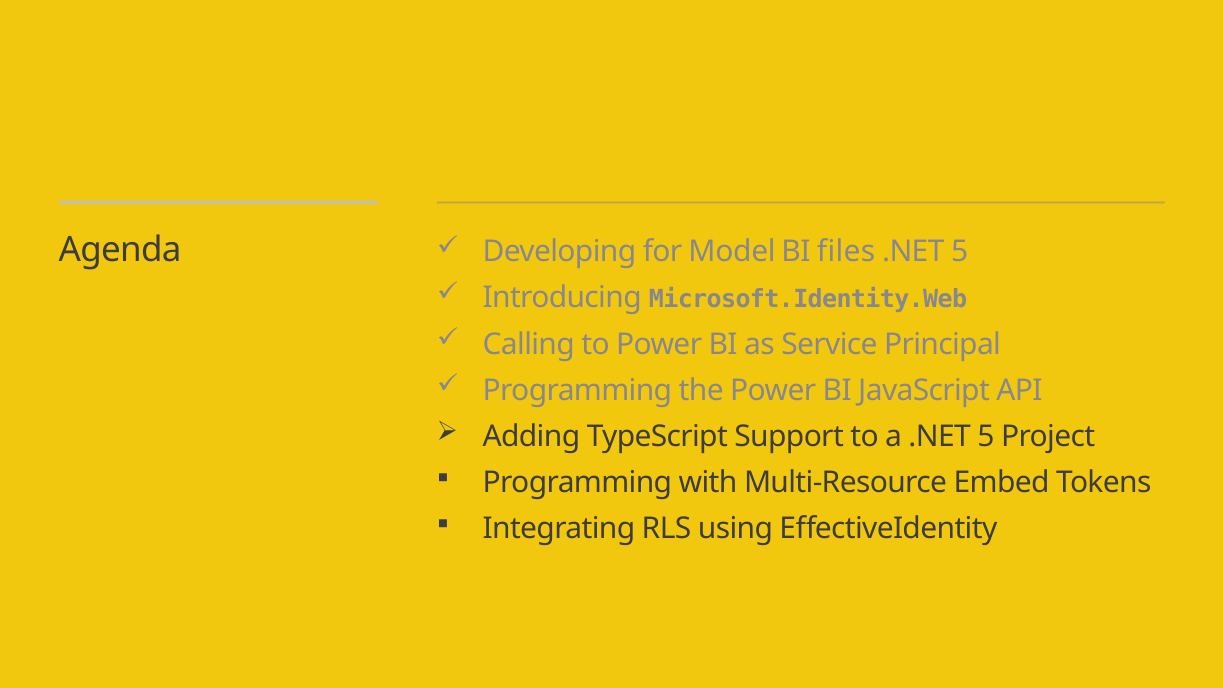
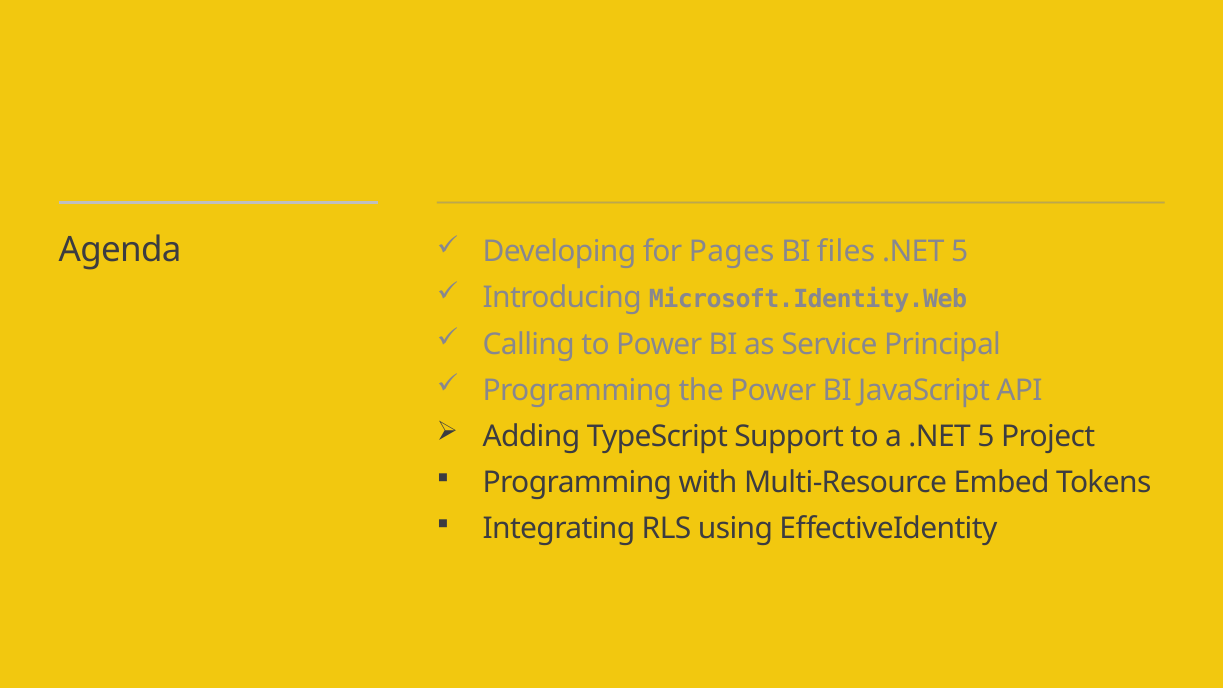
Model: Model -> Pages
